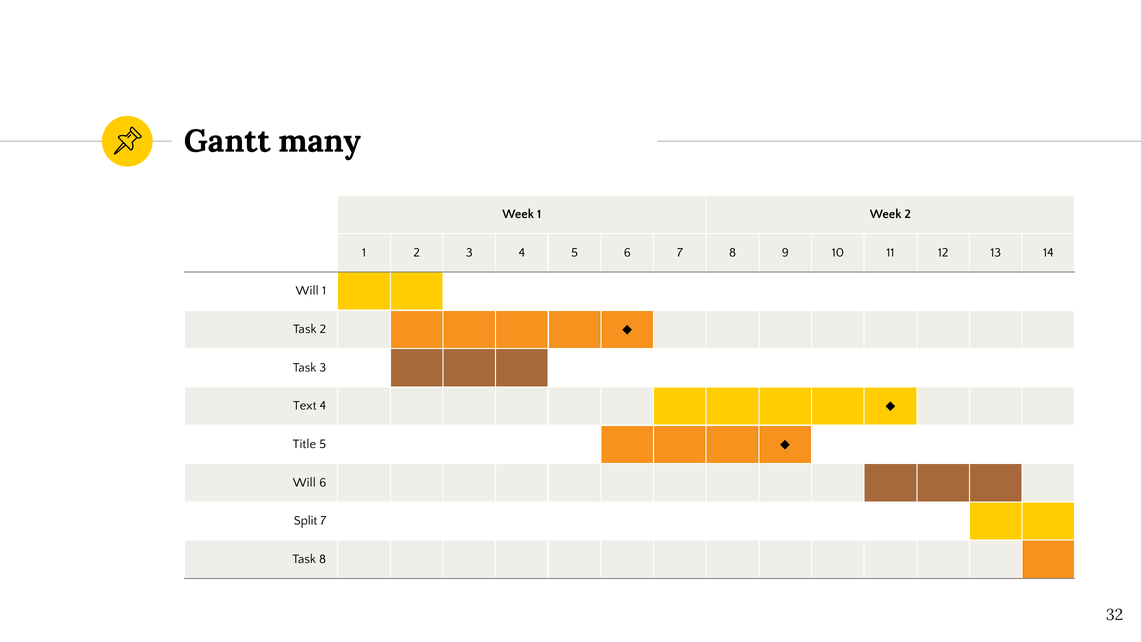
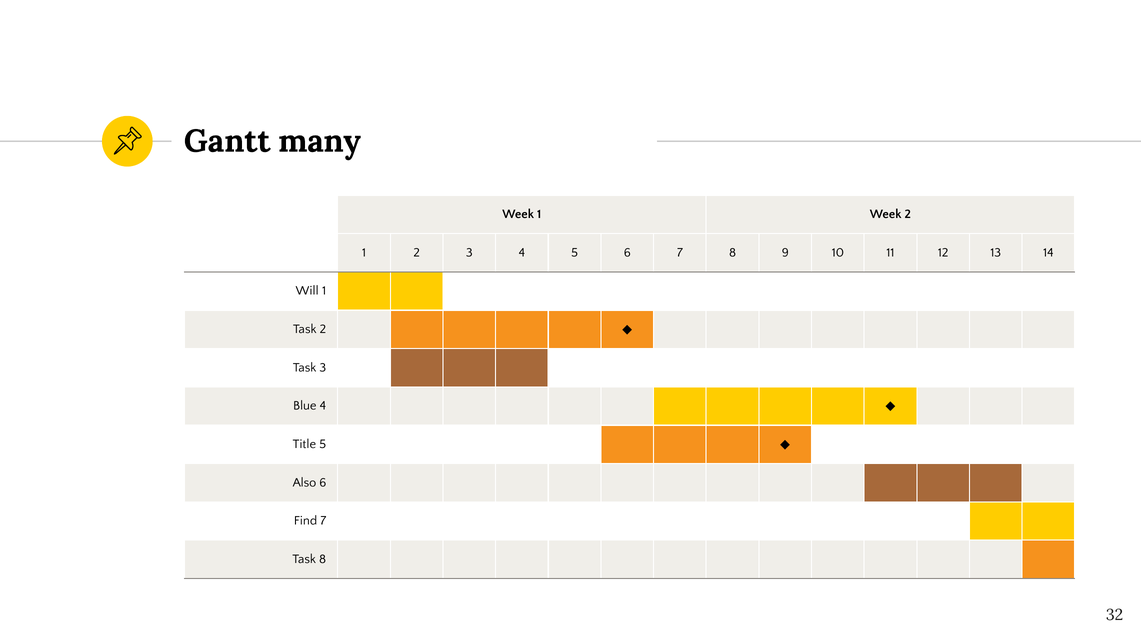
Text: Text -> Blue
Will at (304, 482): Will -> Also
Split: Split -> Find
